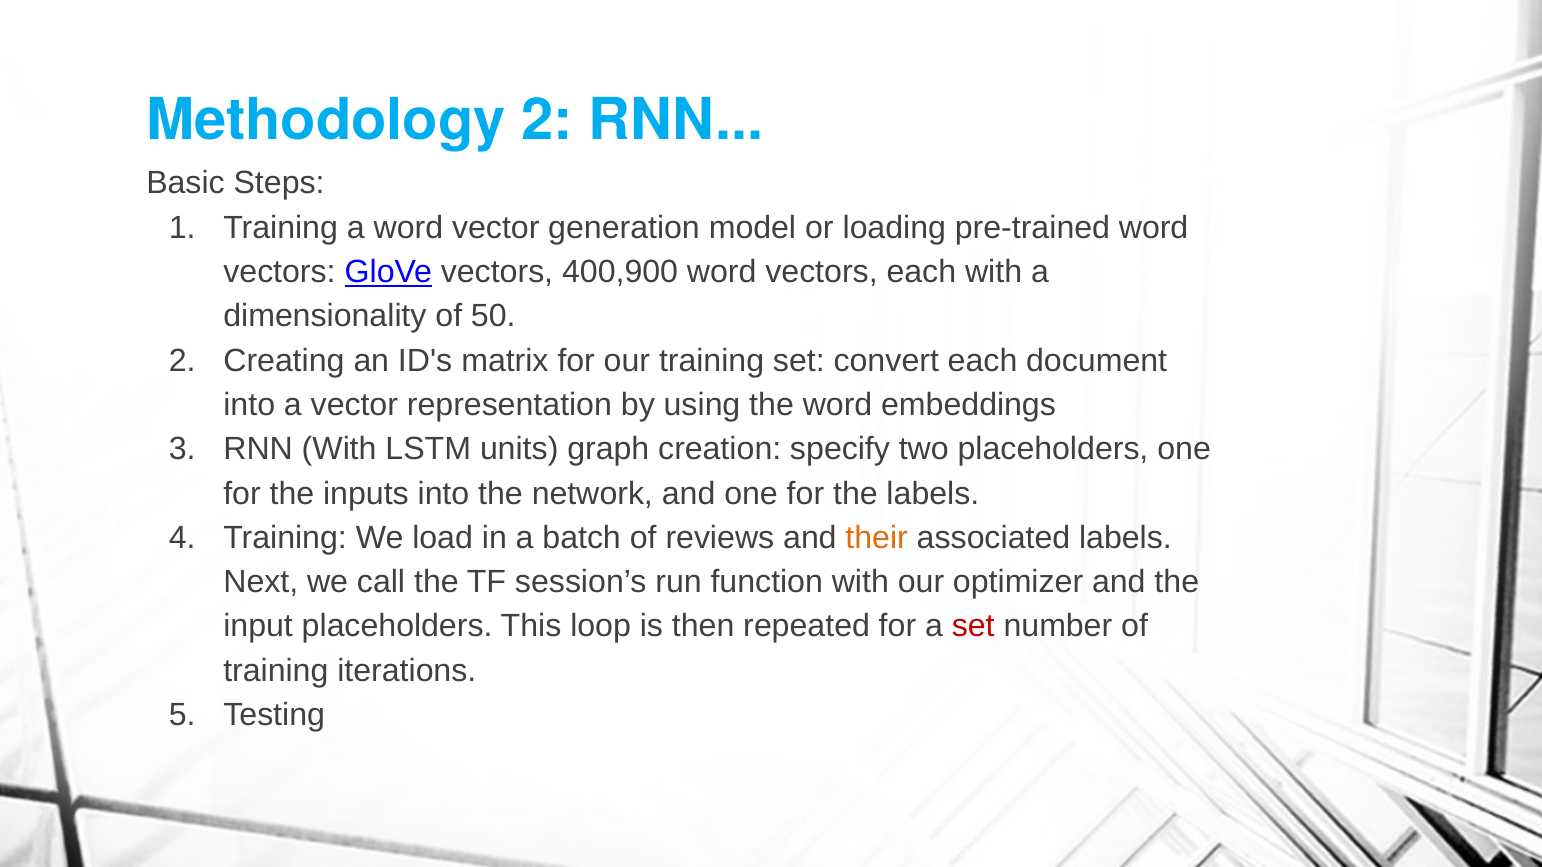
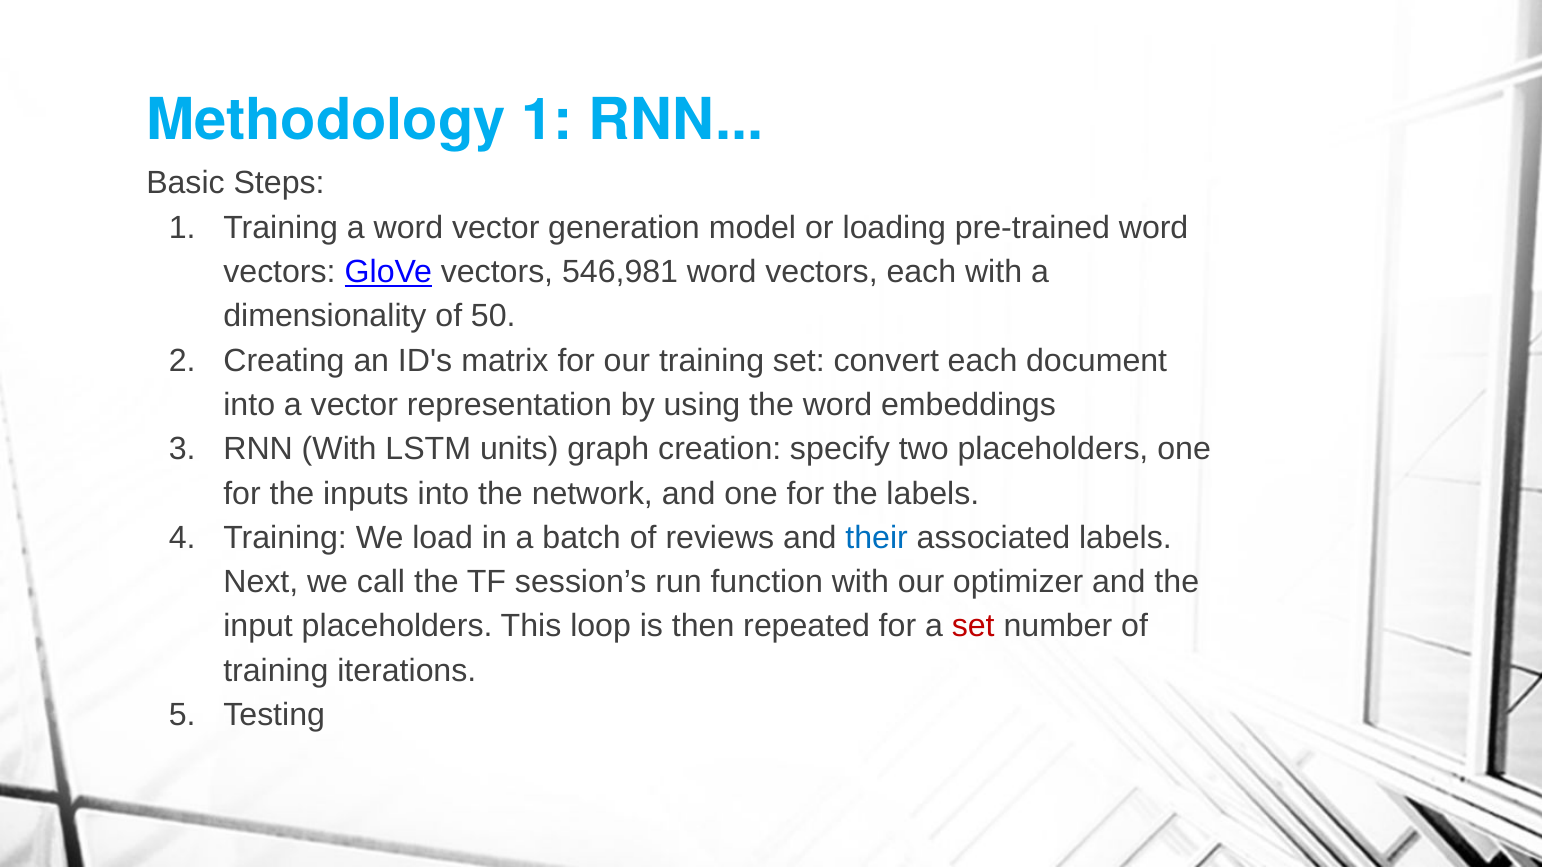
Methodology 2: 2 -> 1
400,900: 400,900 -> 546,981
their colour: orange -> blue
